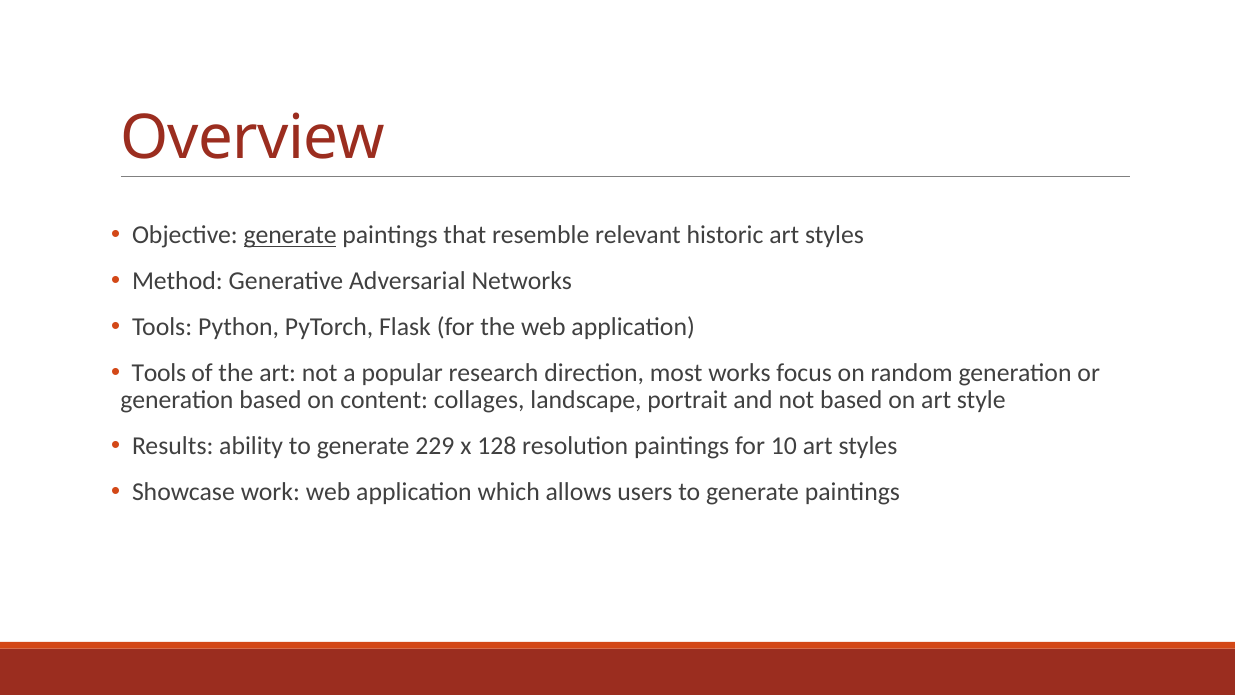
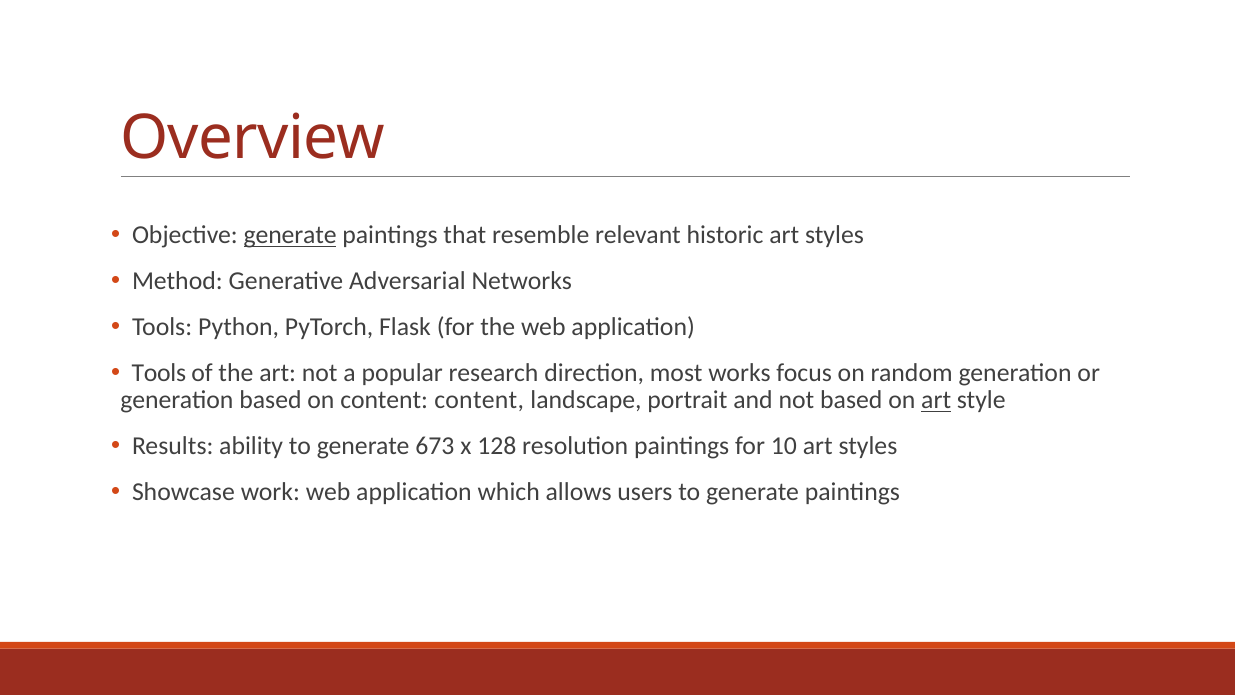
content collages: collages -> content
art at (936, 400) underline: none -> present
229: 229 -> 673
